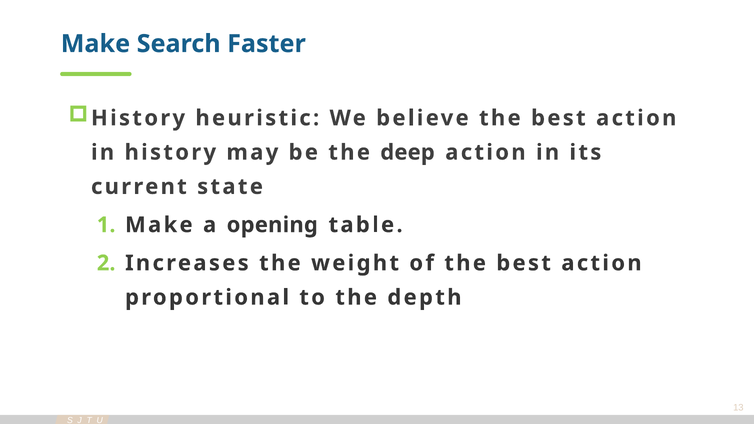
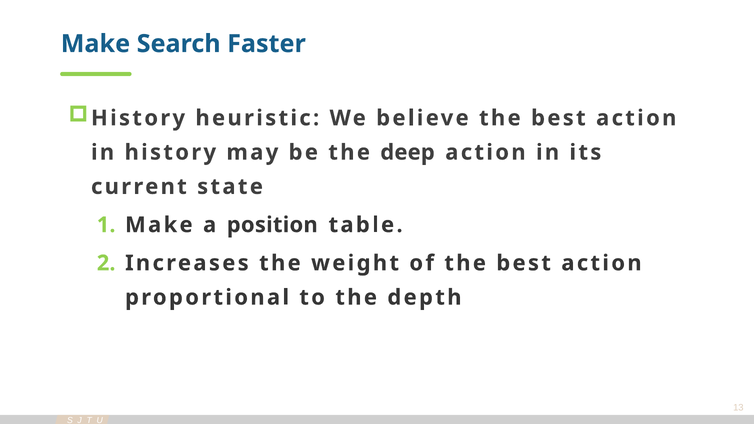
opening: opening -> position
